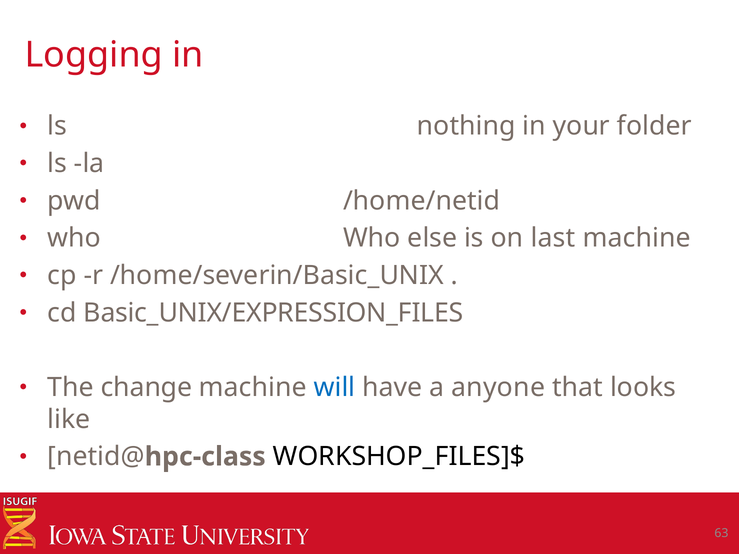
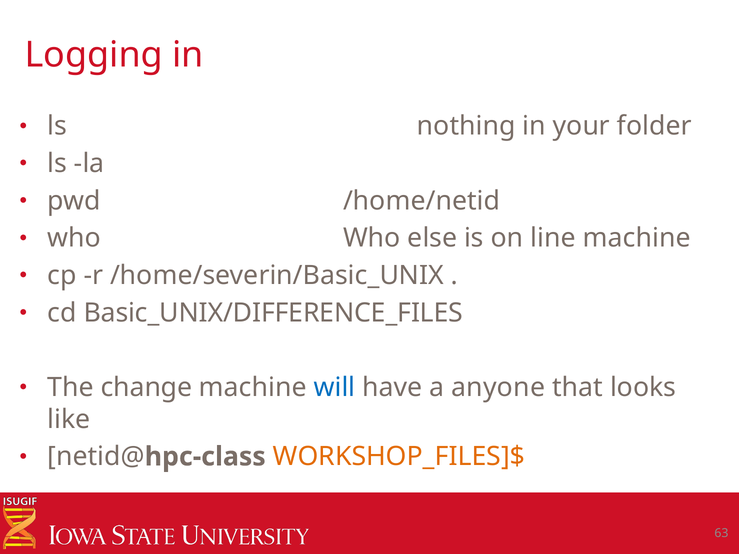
last: last -> line
Basic_UNIX/EXPRESSION_FILES: Basic_UNIX/EXPRESSION_FILES -> Basic_UNIX/DIFFERENCE_FILES
WORKSHOP_FILES]$ colour: black -> orange
